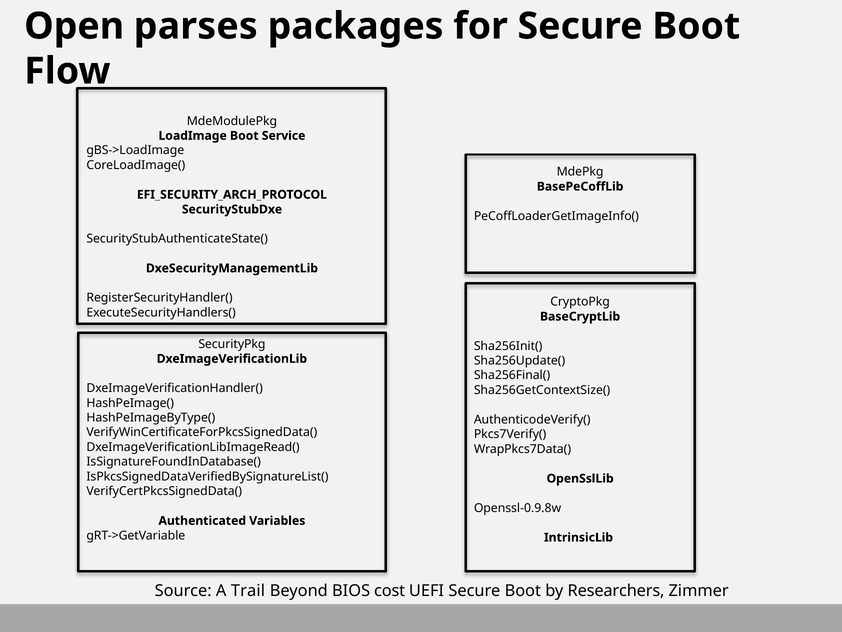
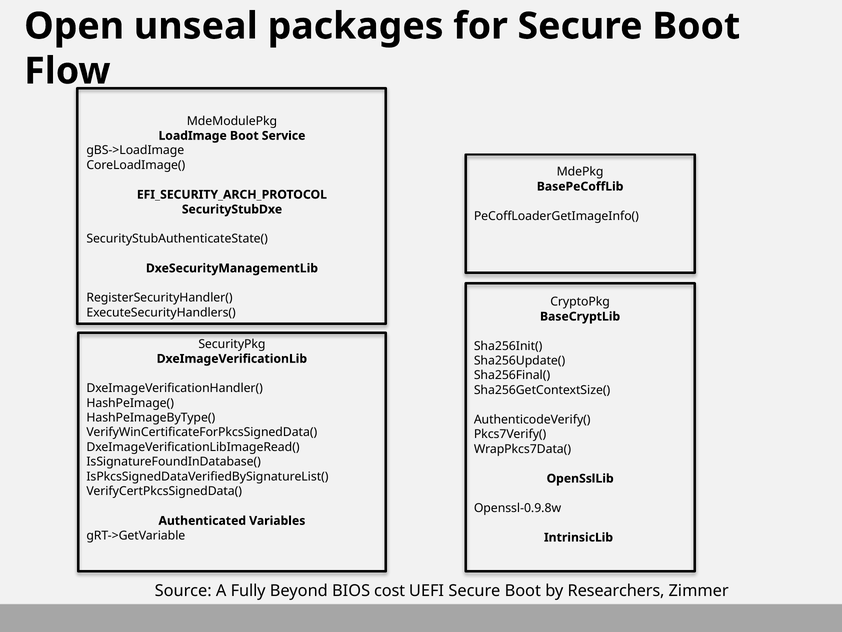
parses: parses -> unseal
Trail: Trail -> Fully
